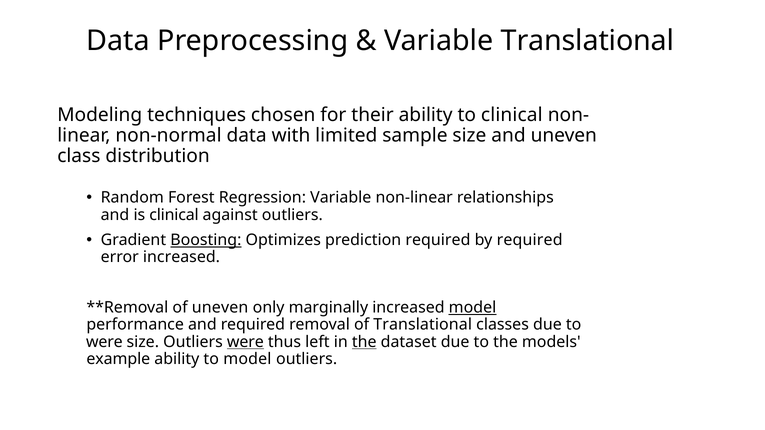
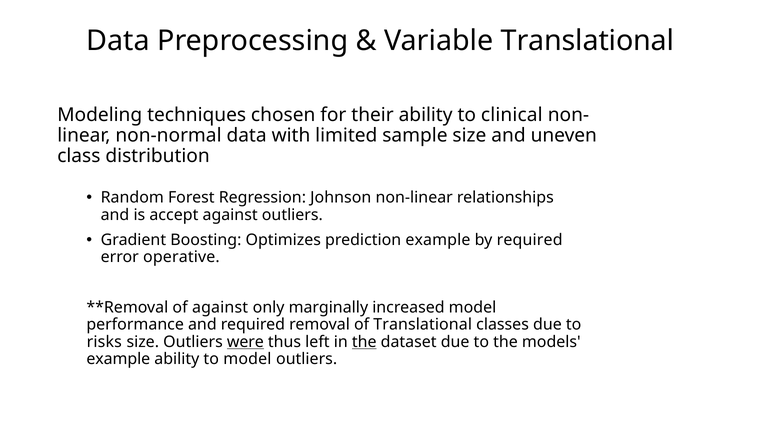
Regression Variable: Variable -> Johnson
is clinical: clinical -> accept
Boosting underline: present -> none
prediction required: required -> example
error increased: increased -> operative
of uneven: uneven -> against
model at (473, 308) underline: present -> none
were at (104, 342): were -> risks
